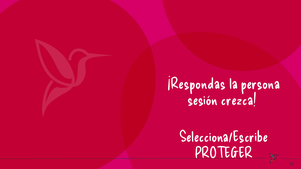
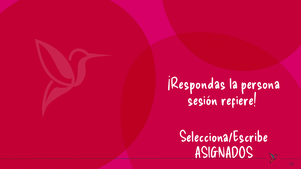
crezca: crezca -> refiere
PROTEGER: PROTEGER -> ASIGNADOS
